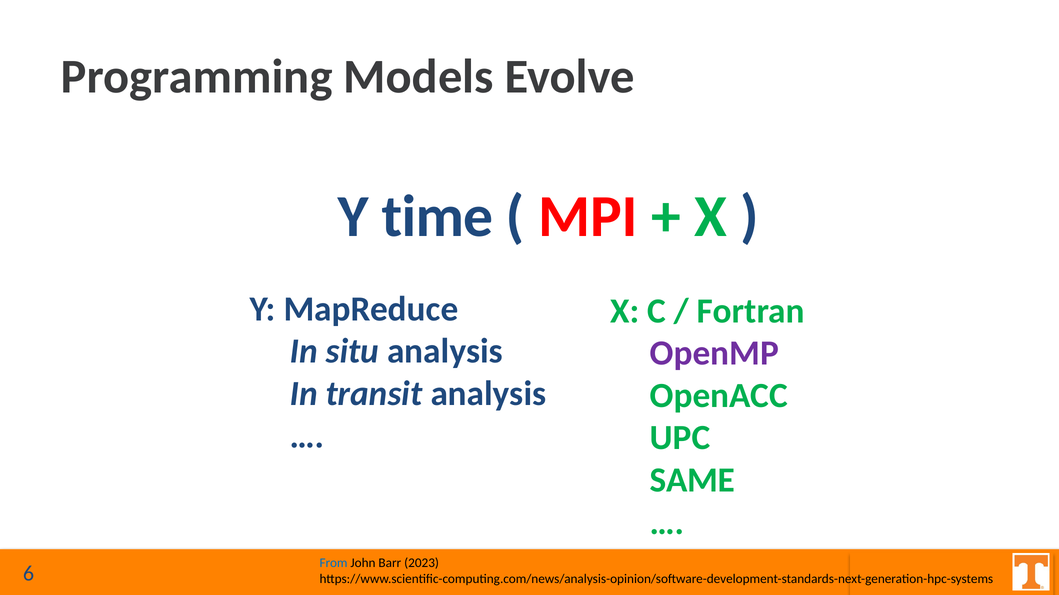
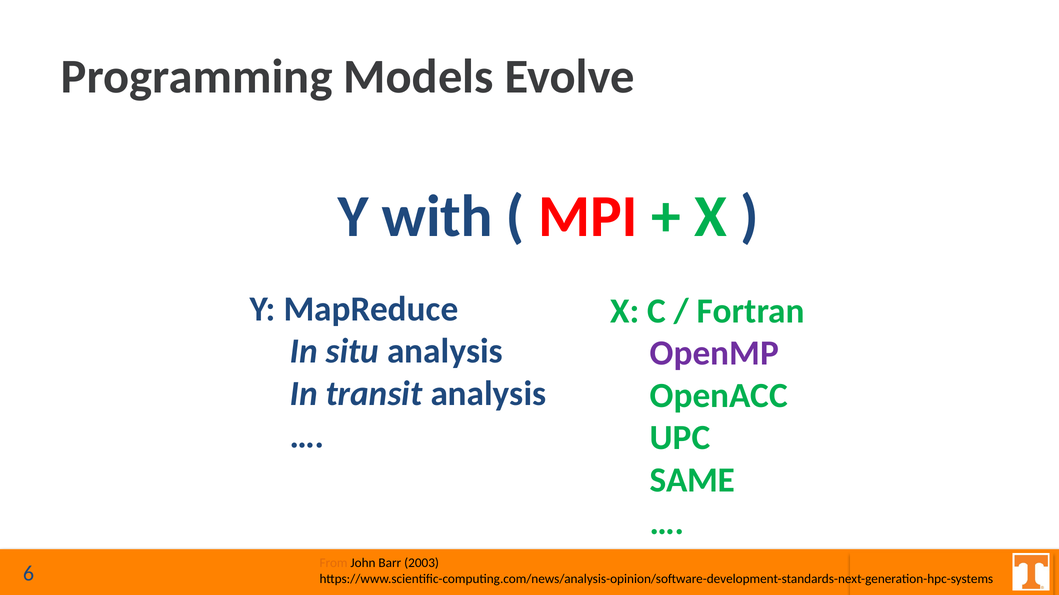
time: time -> with
From colour: blue -> orange
2023: 2023 -> 2003
